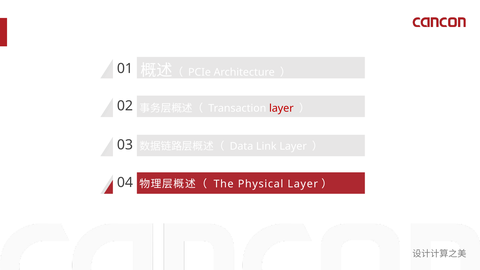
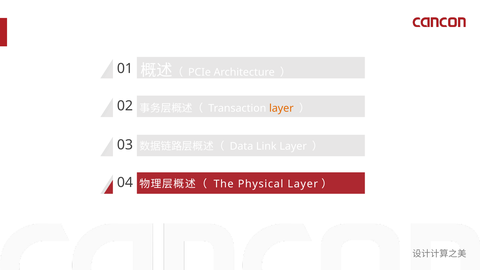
layer at (281, 108) colour: red -> orange
